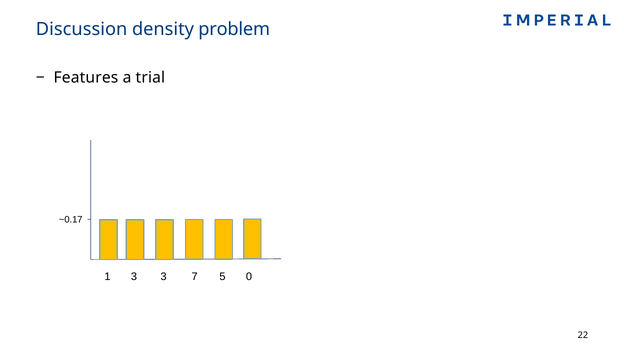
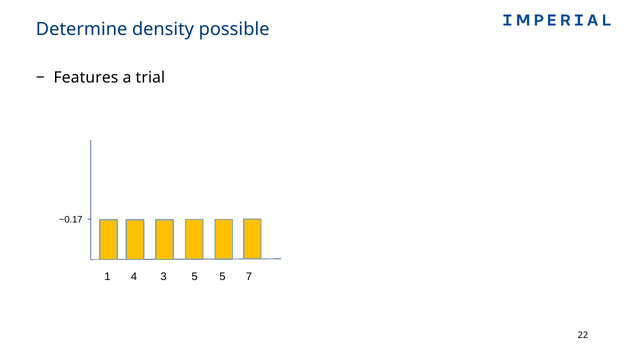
Discussion: Discussion -> Determine
problem: problem -> possible
1 3: 3 -> 4
3 7: 7 -> 5
0: 0 -> 7
